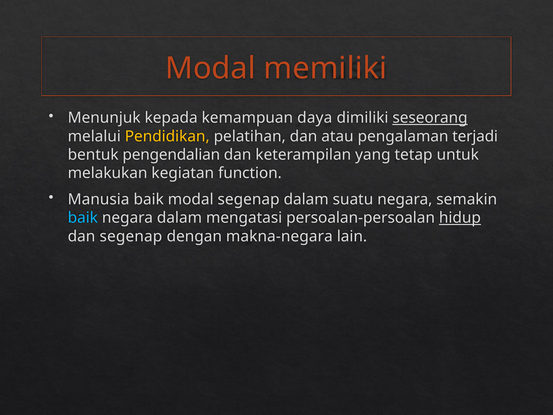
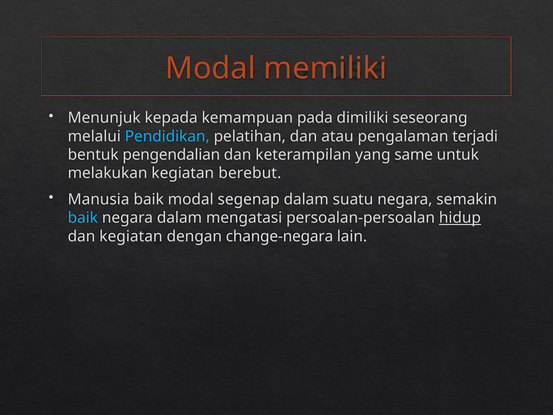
daya: daya -> pada
seseorang underline: present -> none
Pendidikan colour: yellow -> light blue
tetap: tetap -> same
function: function -> berebut
dan segenap: segenap -> kegiatan
makna-negara: makna-negara -> change-negara
